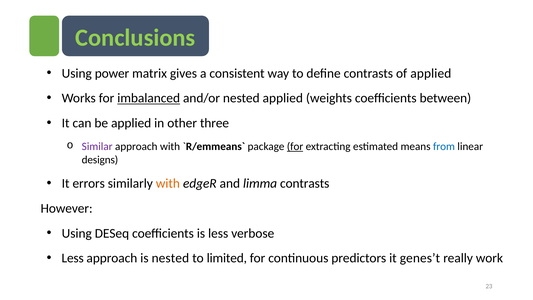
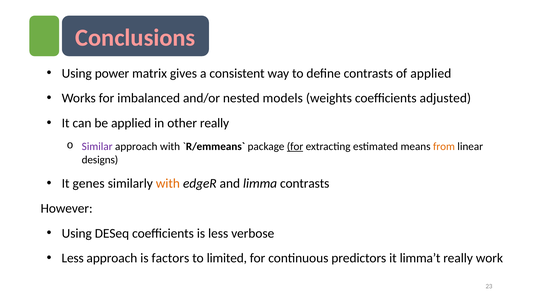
Conclusions colour: light green -> pink
imbalanced underline: present -> none
nested applied: applied -> models
between: between -> adjusted
other three: three -> really
from colour: blue -> orange
errors: errors -> genes
is nested: nested -> factors
genes’t: genes’t -> limma’t
